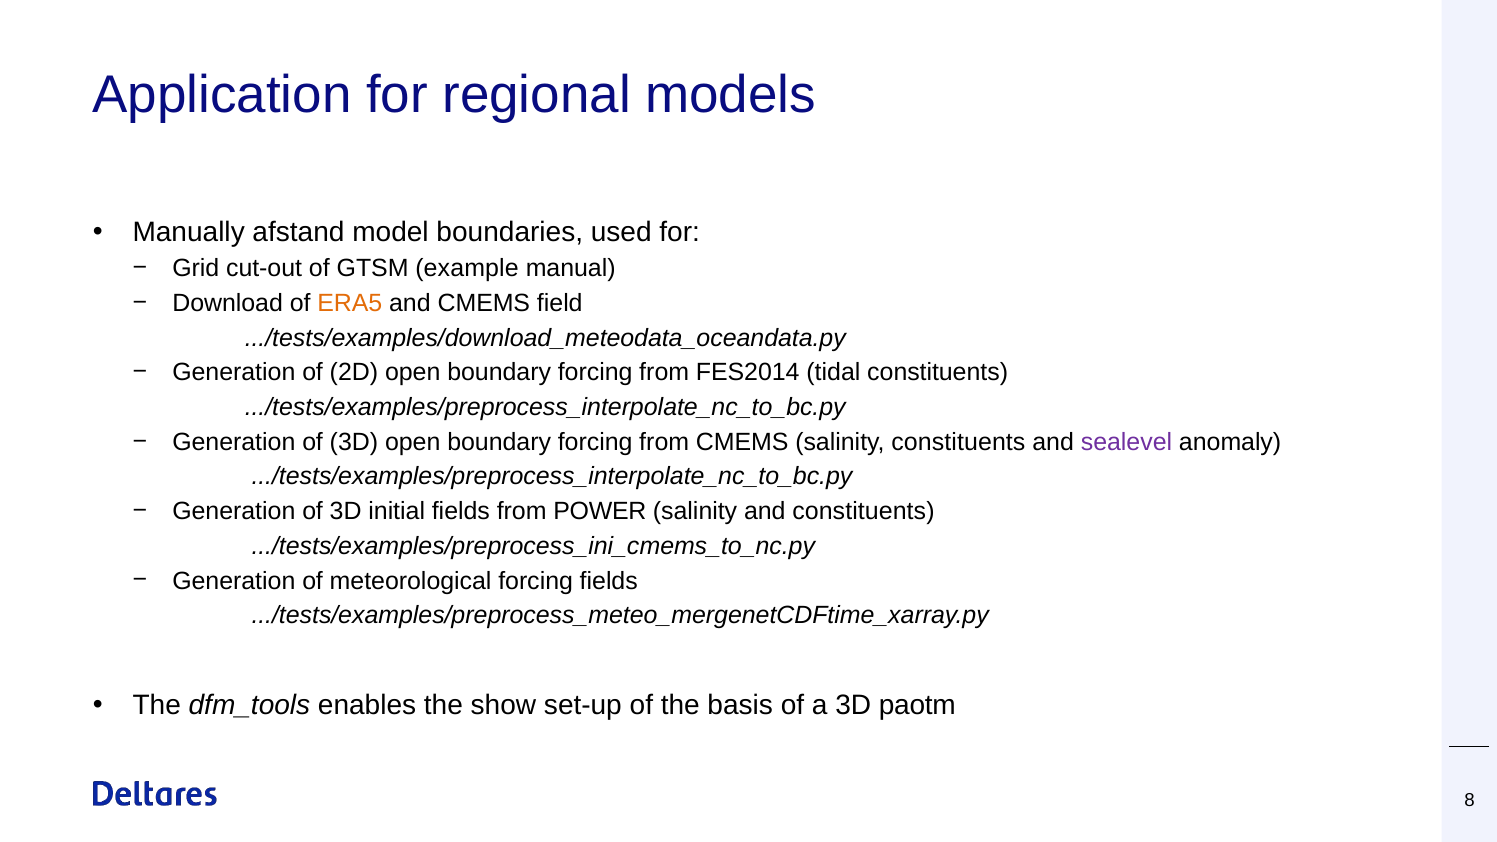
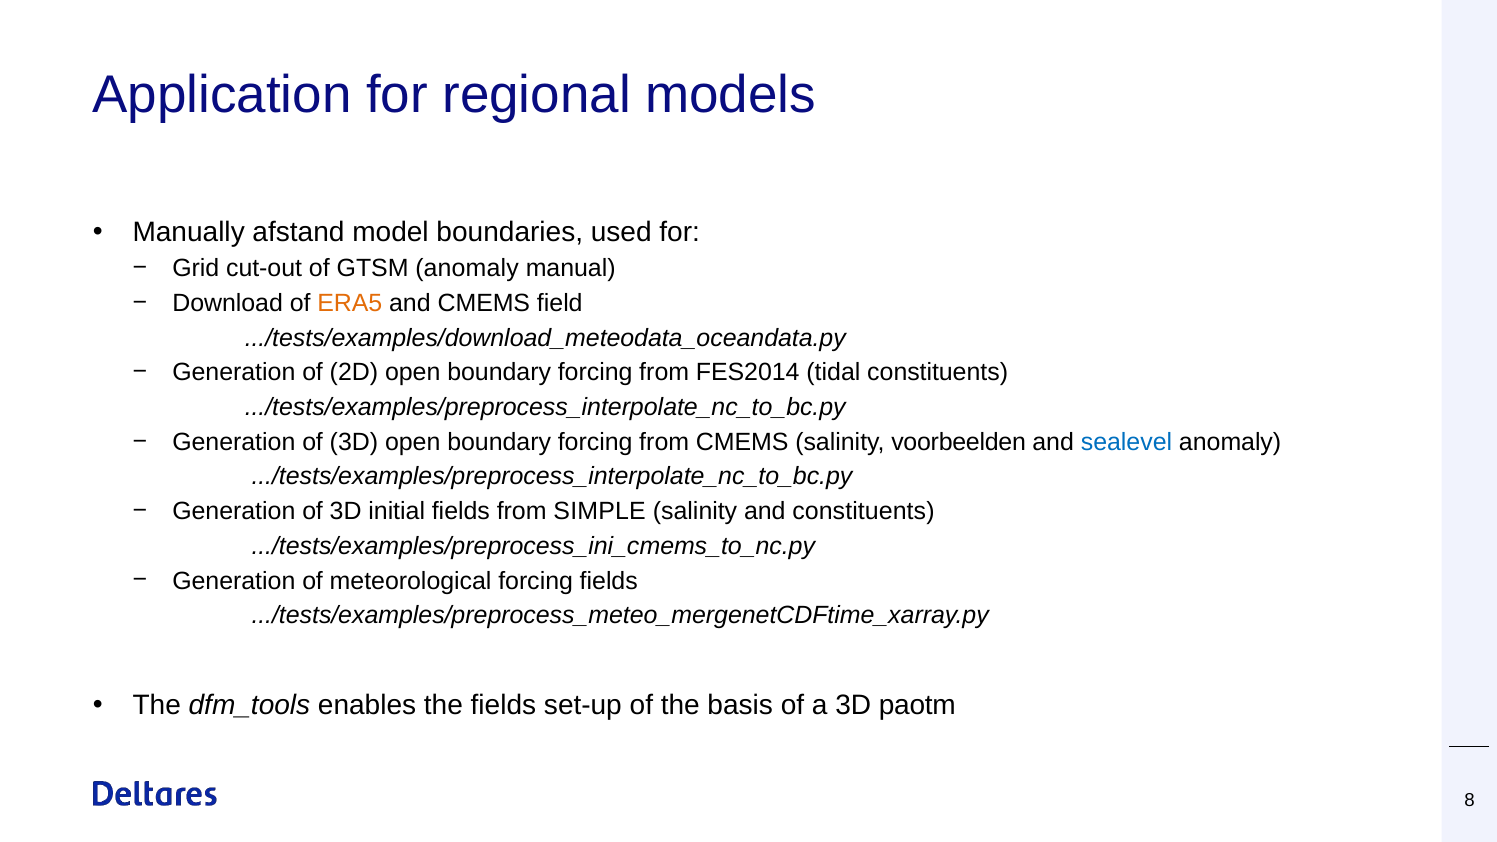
GTSM example: example -> anomaly
salinity constituents: constituents -> voorbeelden
sealevel colour: purple -> blue
POWER: POWER -> SIMPLE
the show: show -> fields
